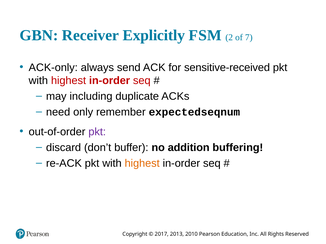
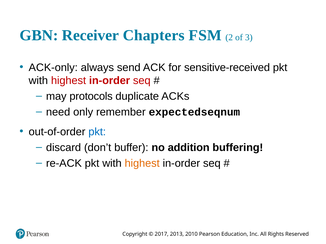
Explicitly: Explicitly -> Chapters
7: 7 -> 3
including: including -> protocols
pkt at (97, 132) colour: purple -> blue
